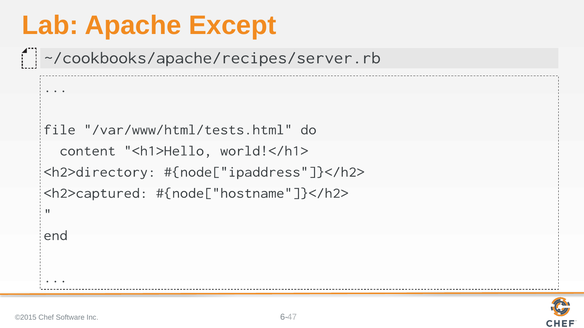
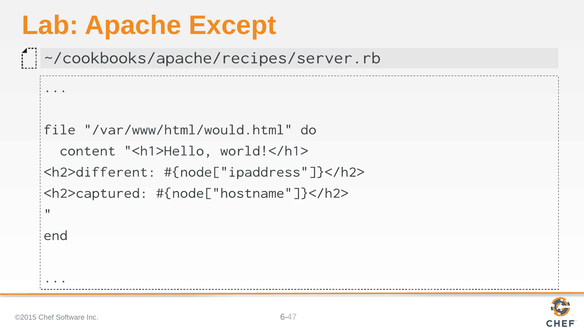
/var/www/html/tests.html: /var/www/html/tests.html -> /var/www/html/would.html
<h2>directory: <h2>directory -> <h2>different
